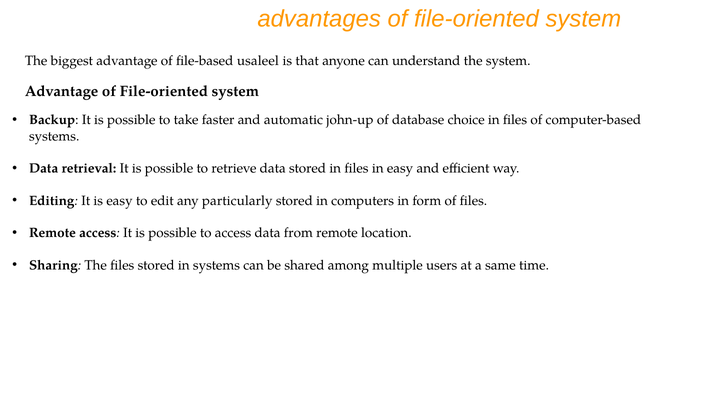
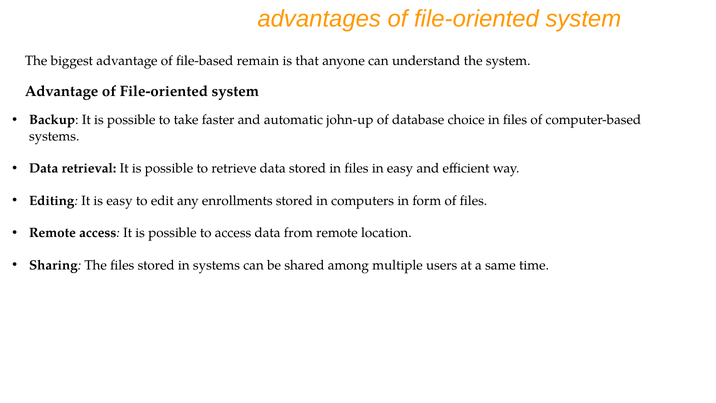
usaleel: usaleel -> remain
particularly: particularly -> enrollments
